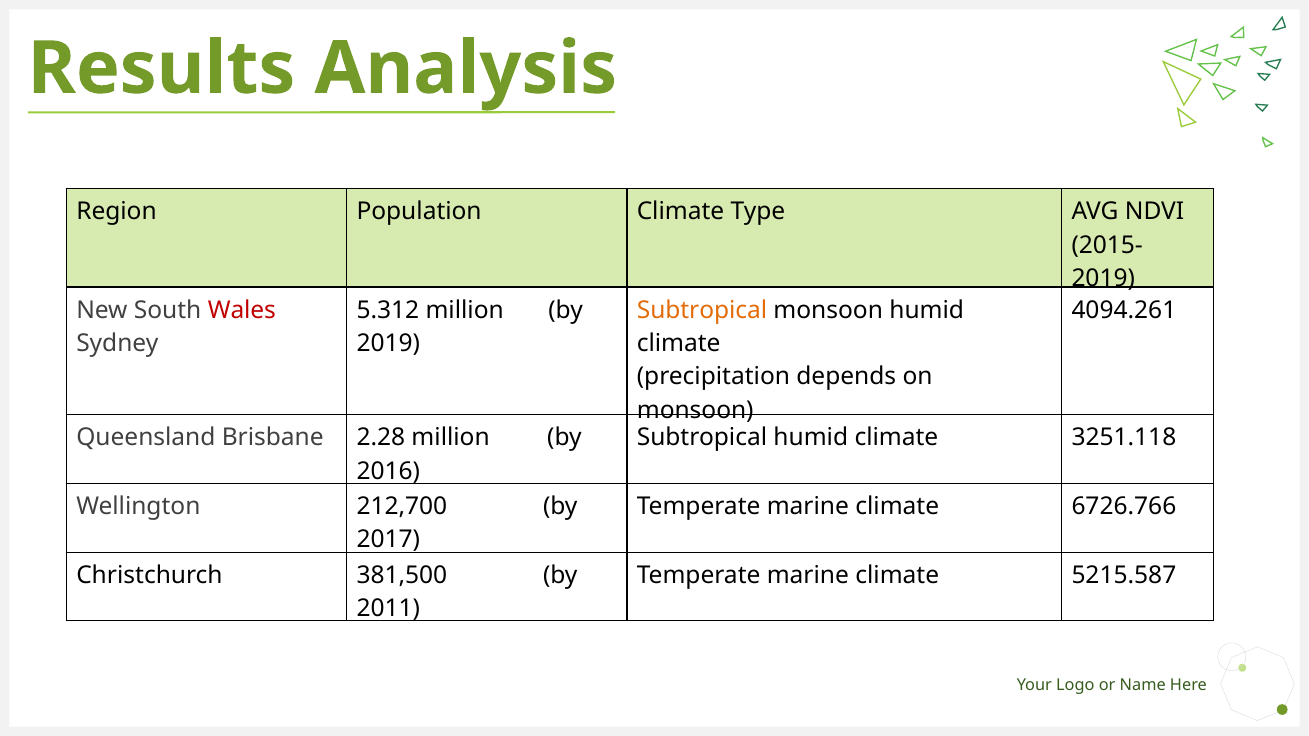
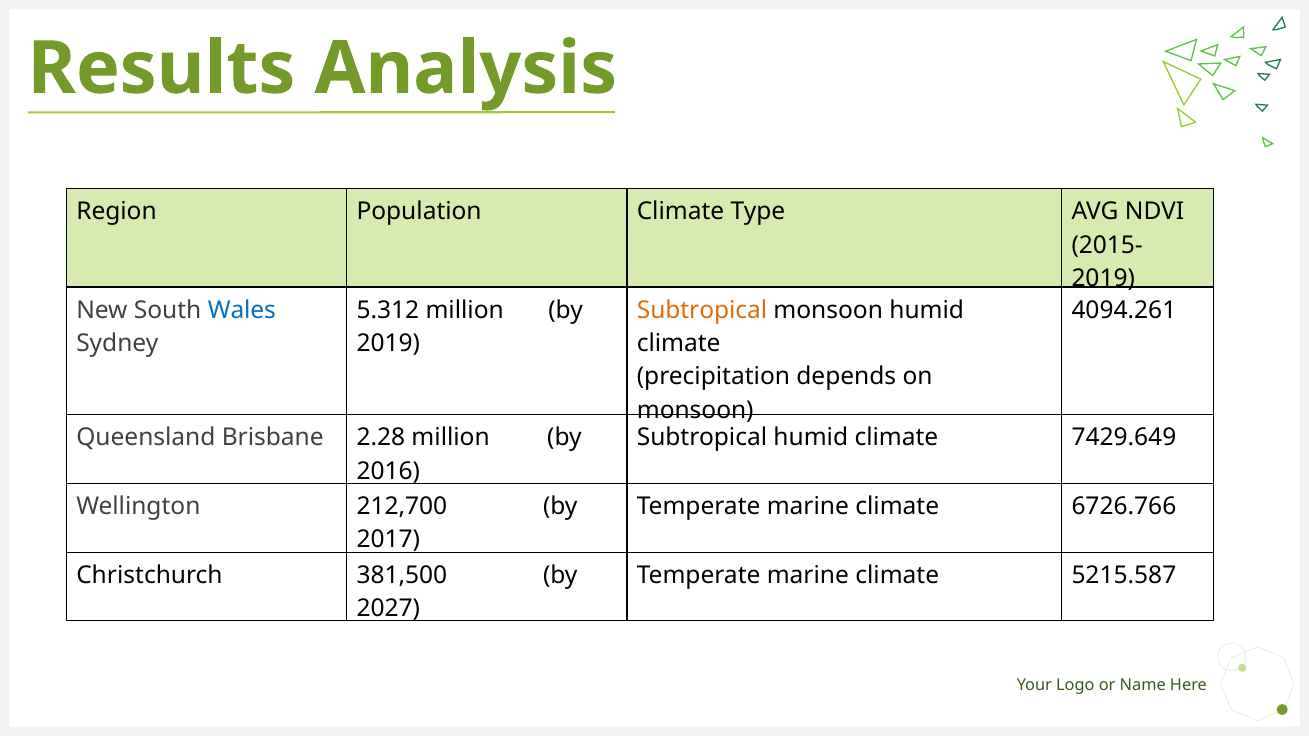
Wales colour: red -> blue
3251.118: 3251.118 -> 7429.649
2011: 2011 -> 2027
